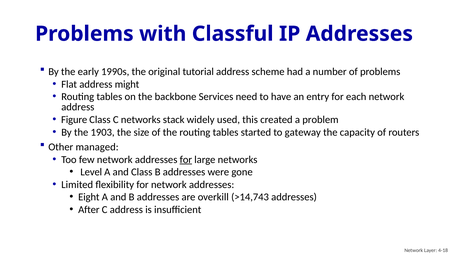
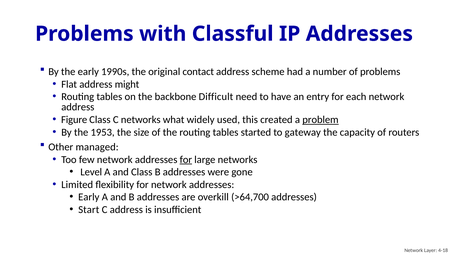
tutorial: tutorial -> contact
Services: Services -> Difficult
stack: stack -> what
problem underline: none -> present
1903: 1903 -> 1953
Eight at (89, 197): Eight -> Early
>14,743: >14,743 -> >64,700
After: After -> Start
